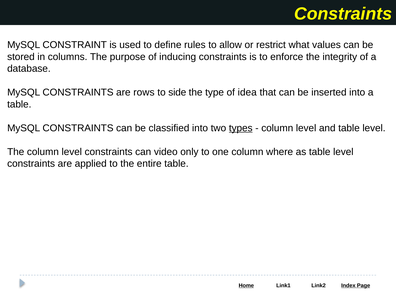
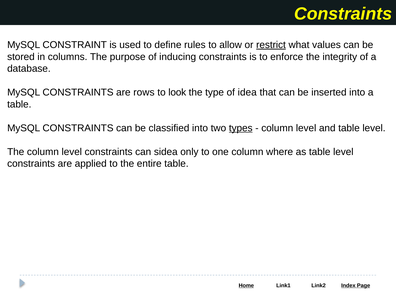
restrict underline: none -> present
side: side -> look
video: video -> sidea
